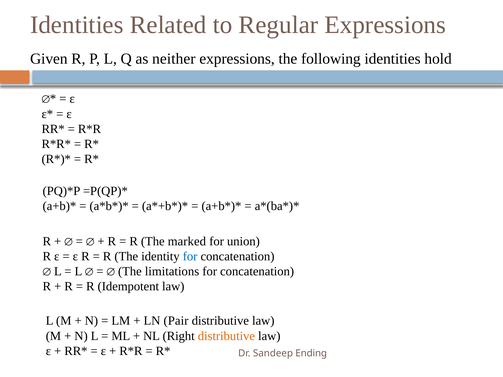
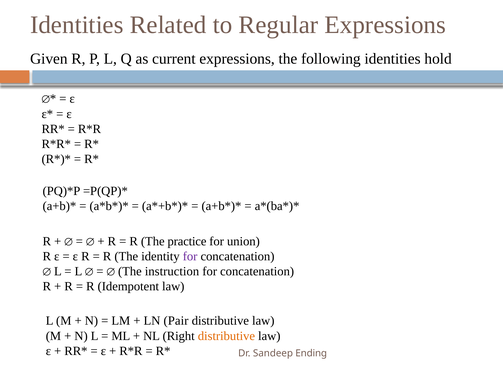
neither: neither -> current
marked: marked -> practice
for at (190, 257) colour: blue -> purple
limitations: limitations -> instruction
